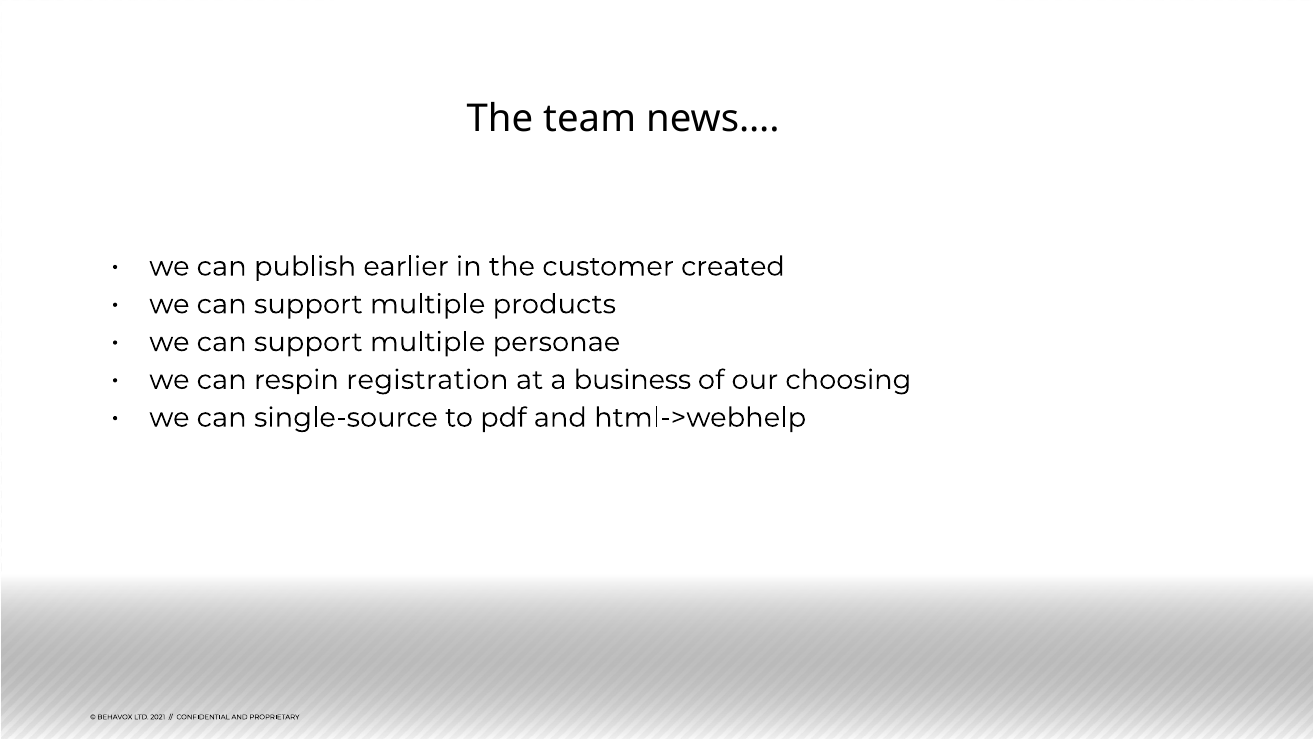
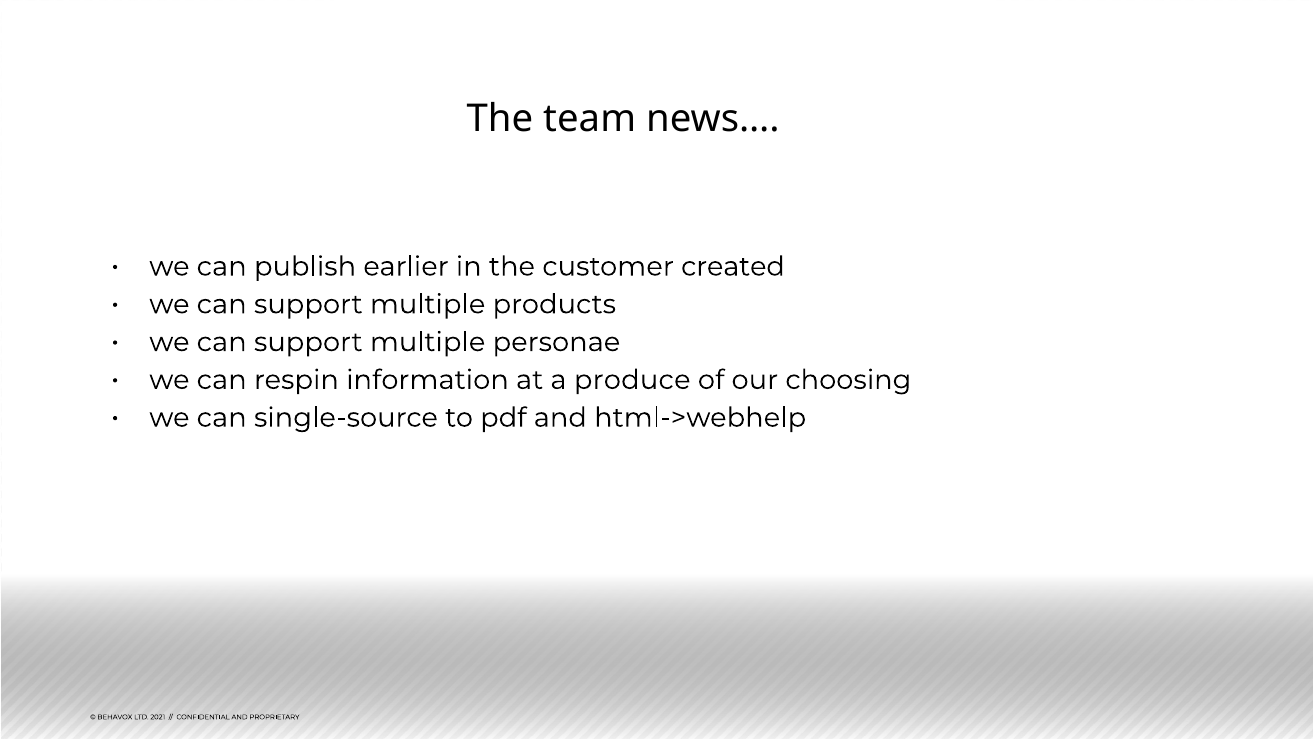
registration: registration -> information
business: business -> produce
